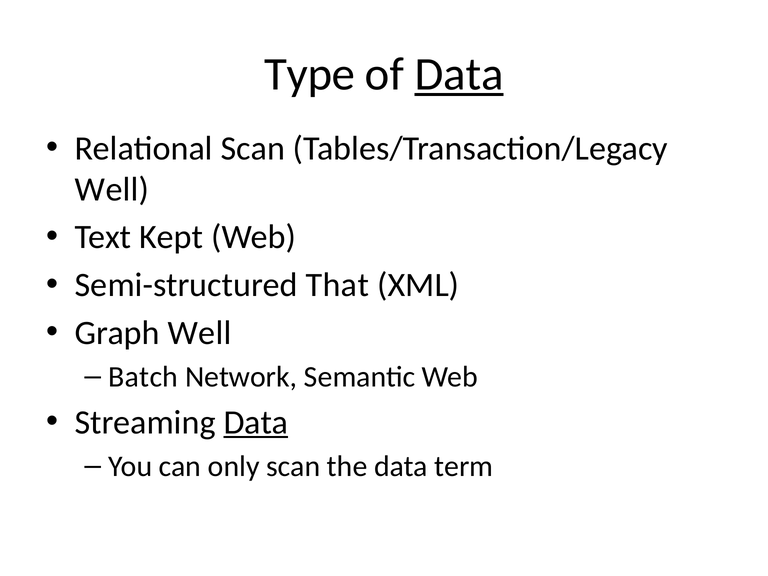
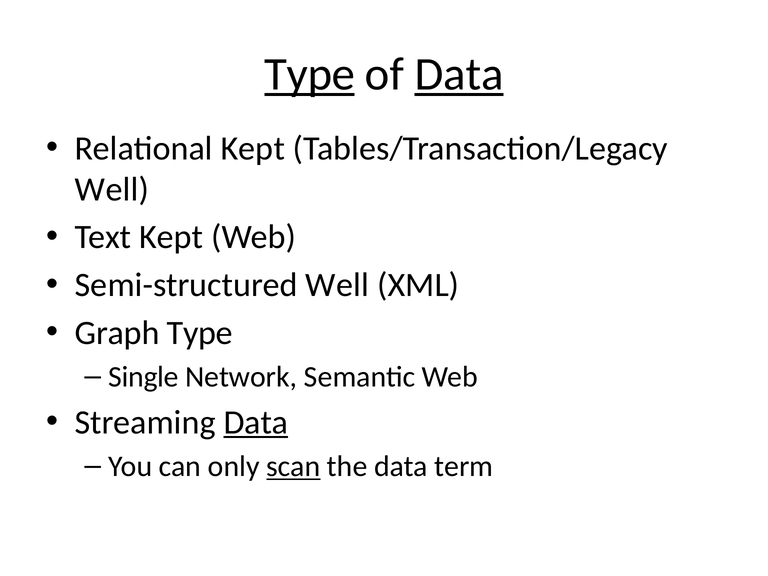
Type at (310, 74) underline: none -> present
Relational Scan: Scan -> Kept
Semi-structured That: That -> Well
Graph Well: Well -> Type
Batch: Batch -> Single
scan at (293, 466) underline: none -> present
